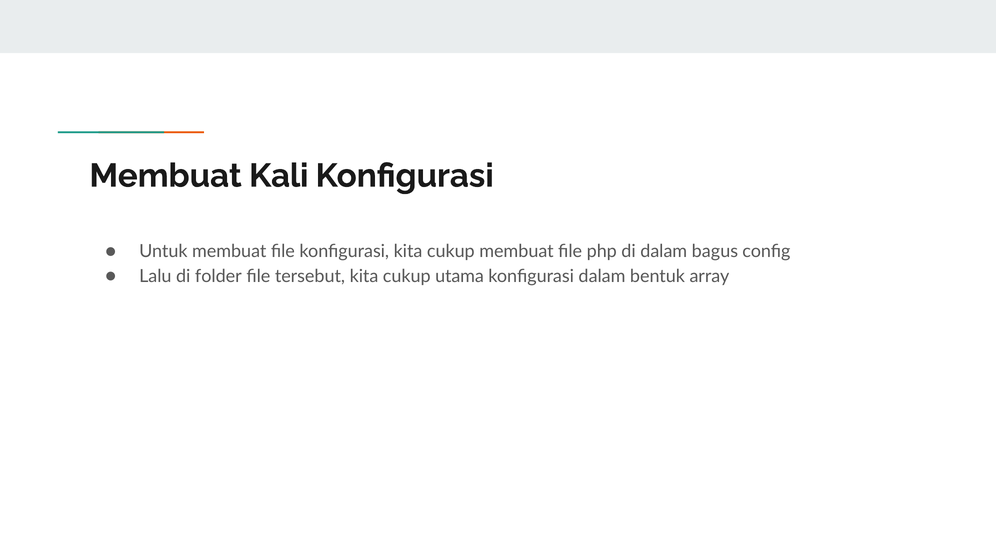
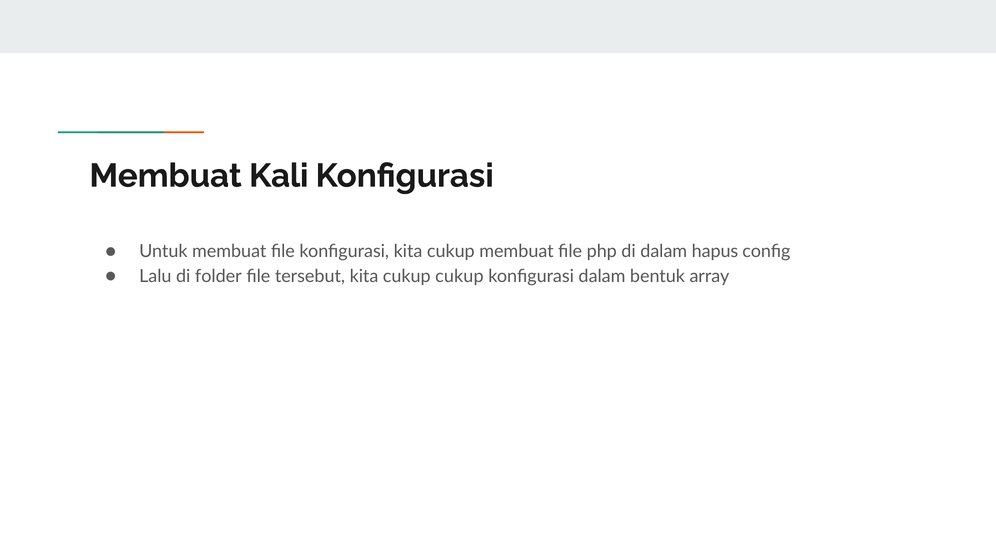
bagus: bagus -> hapus
cukup utama: utama -> cukup
